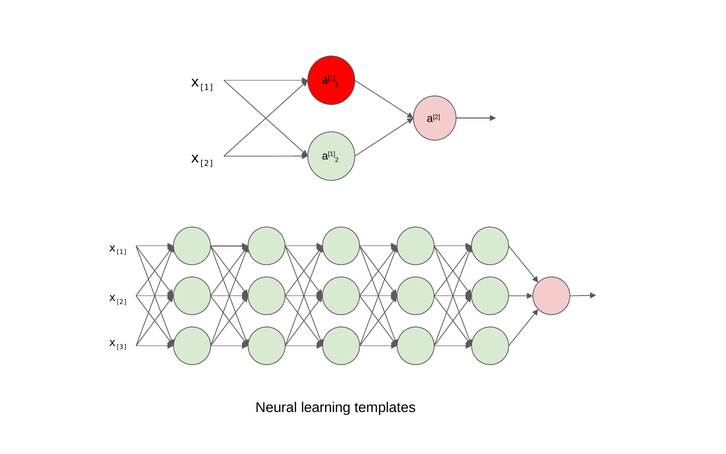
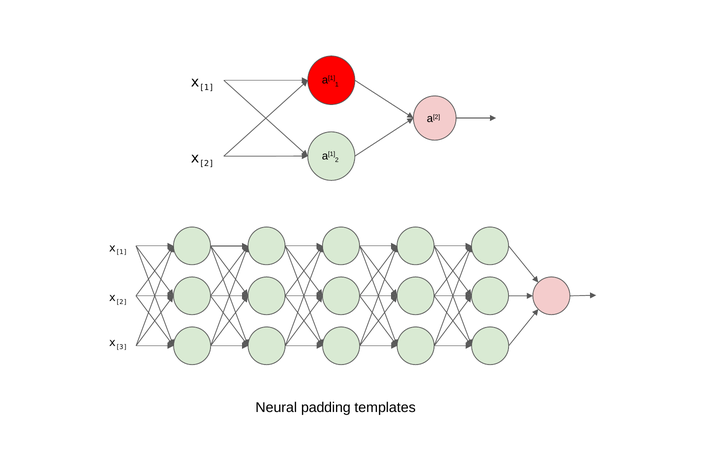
learning: learning -> padding
